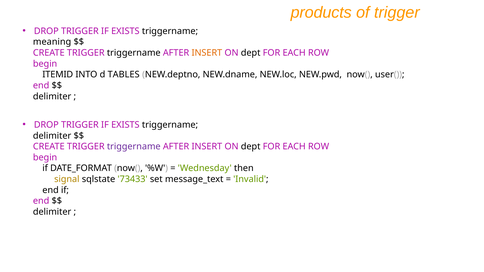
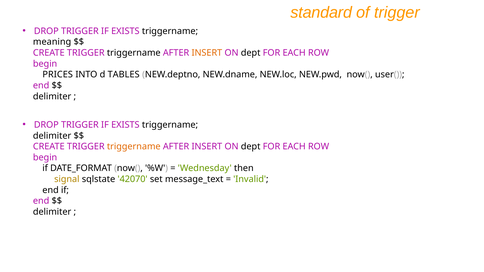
products: products -> standard
ITEMID: ITEMID -> PRICES
triggername at (134, 147) colour: purple -> orange
73433: 73433 -> 42070
